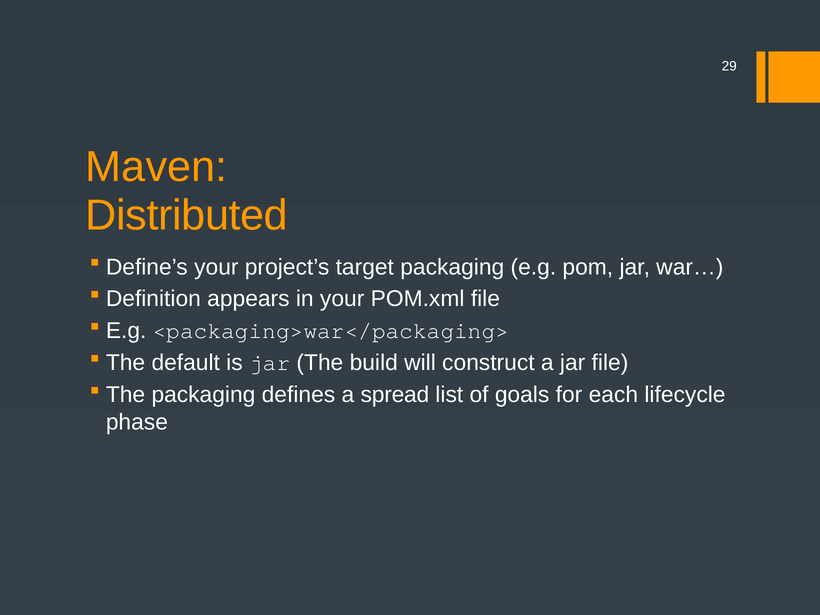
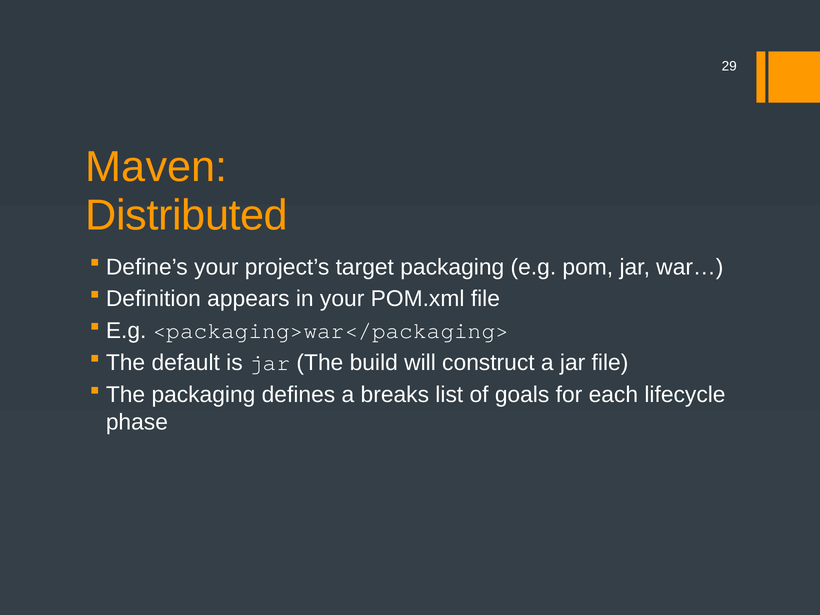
spread: spread -> breaks
